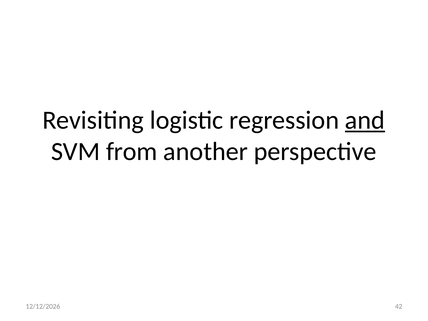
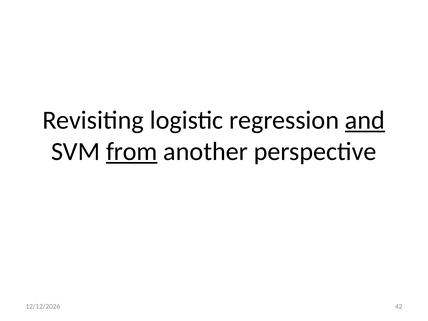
from underline: none -> present
